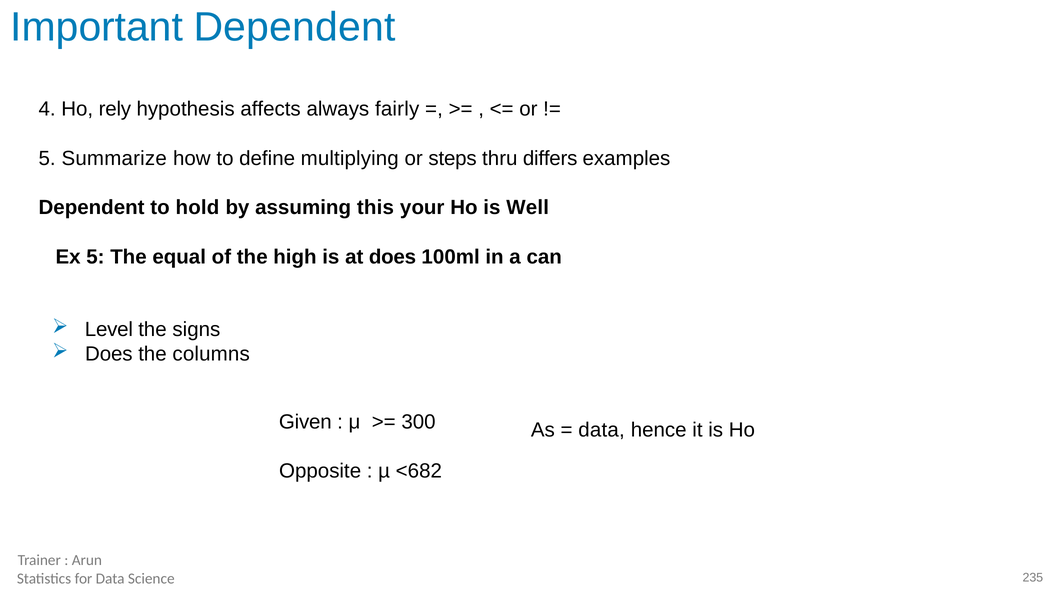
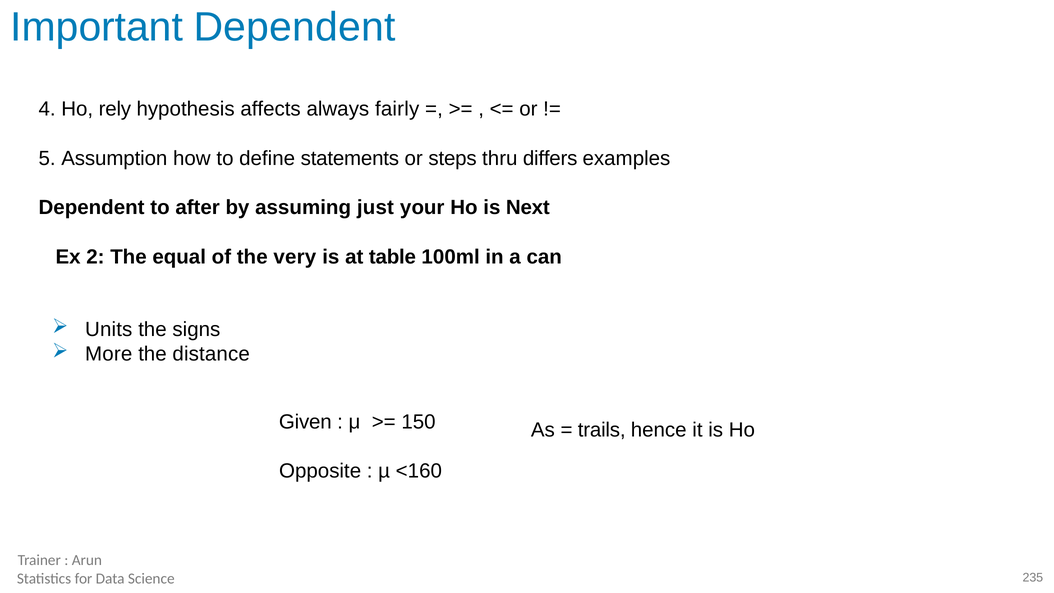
Summarize: Summarize -> Assumption
multiplying: multiplying -> statements
hold: hold -> after
this: this -> just
Well: Well -> Next
Ex 5: 5 -> 2
high: high -> very
at does: does -> table
Level: Level -> Units
Does at (109, 354): Does -> More
columns: columns -> distance
300: 300 -> 150
data at (602, 430): data -> trails
<682: <682 -> <160
